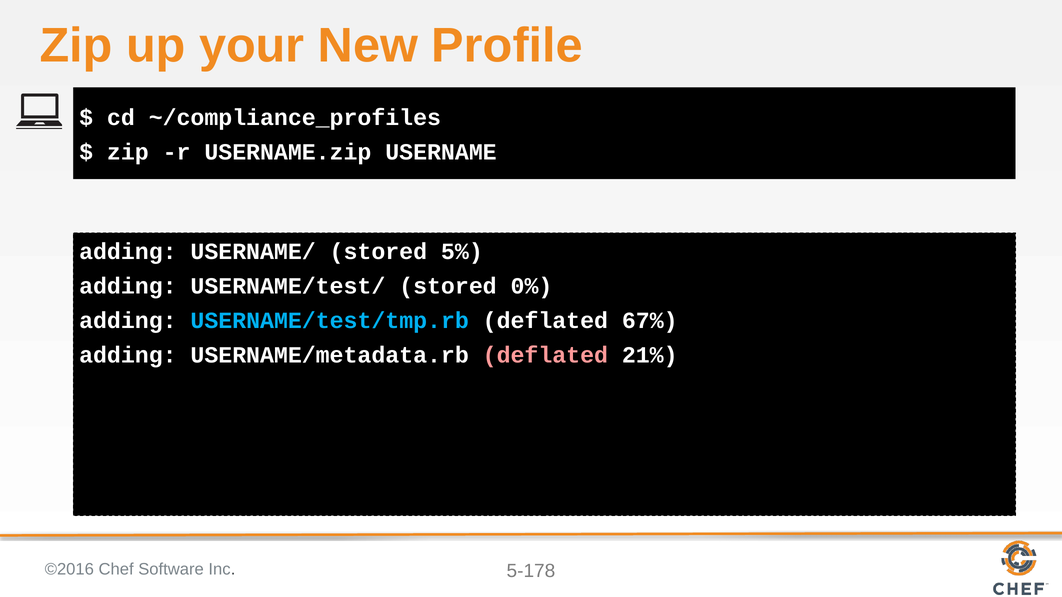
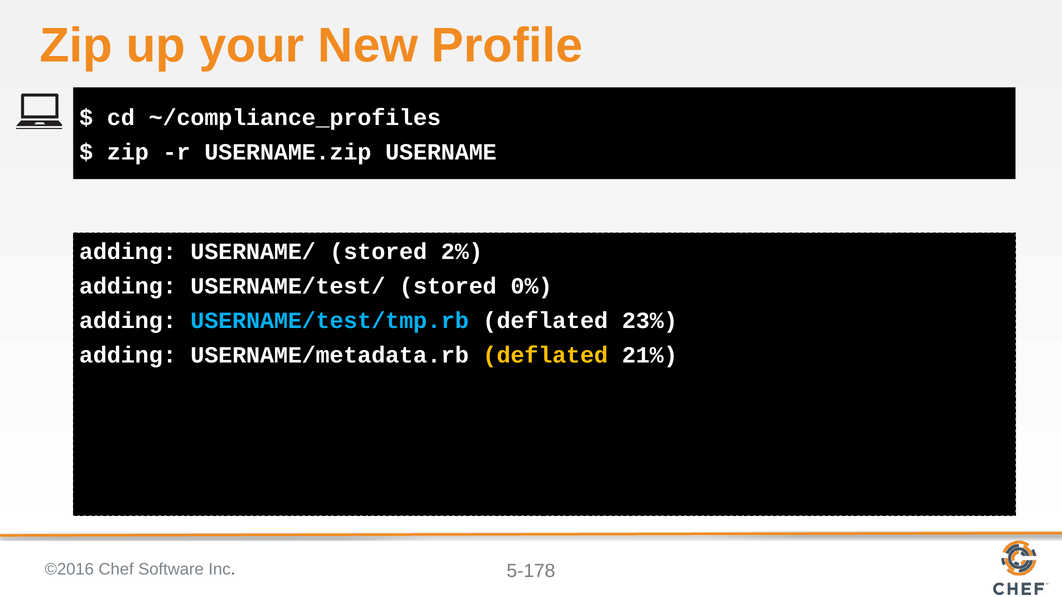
5%: 5% -> 2%
67%: 67% -> 23%
deflated at (545, 355) colour: pink -> yellow
